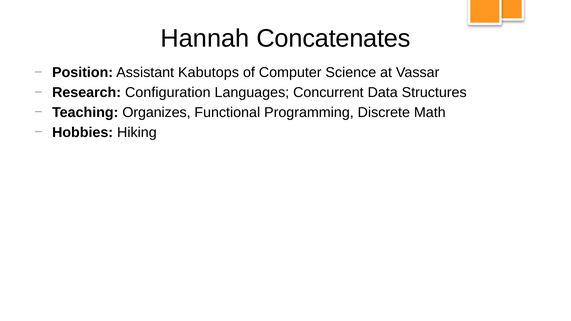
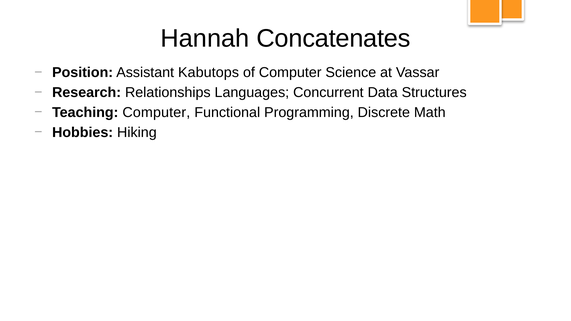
Configuration: Configuration -> Relationships
Teaching Organizes: Organizes -> Computer
